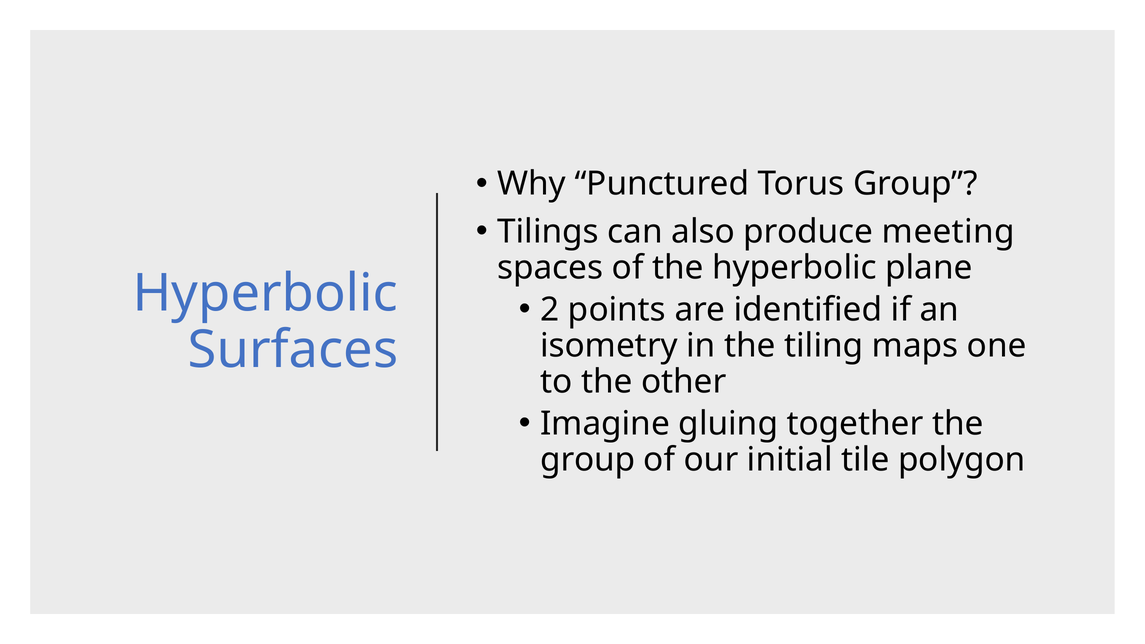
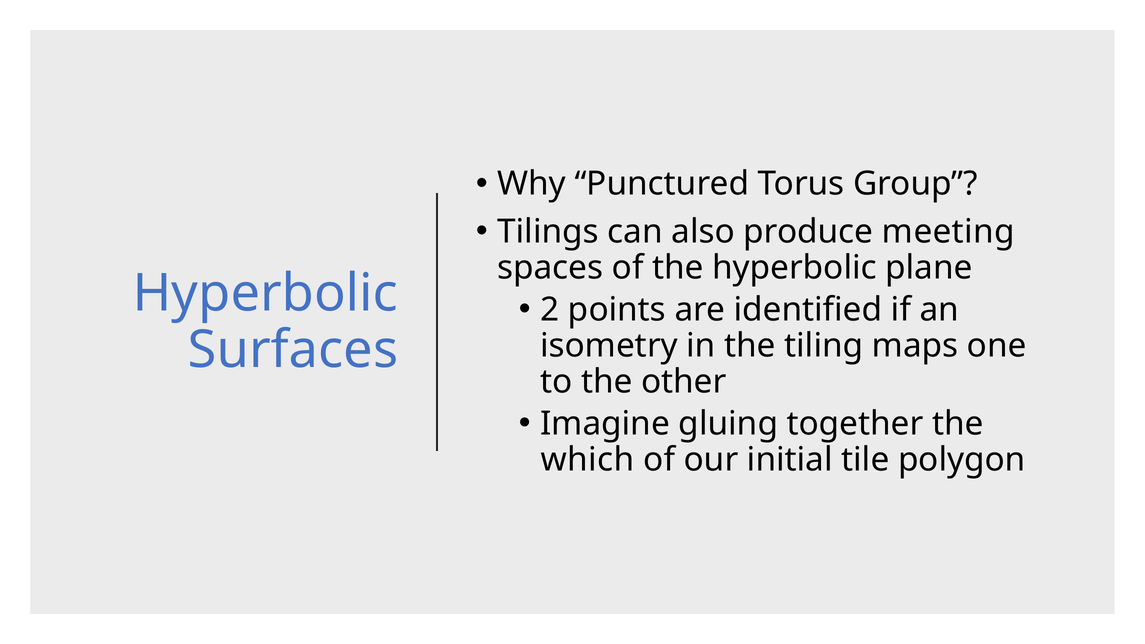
group at (588, 460): group -> which
